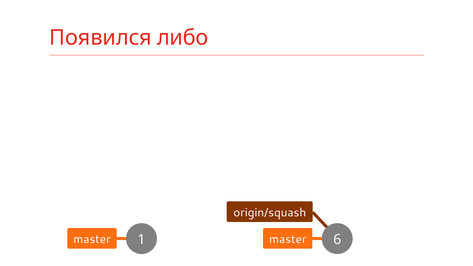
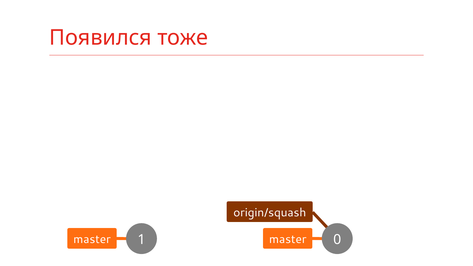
либо: либо -> тоже
6: 6 -> 0
